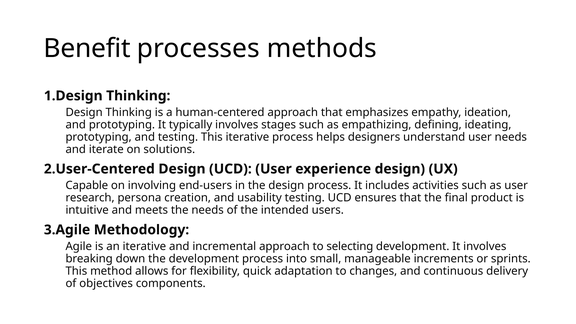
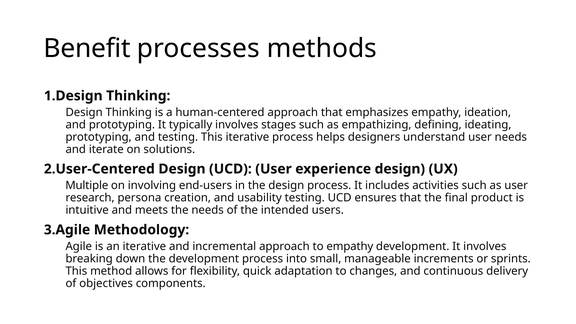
Capable: Capable -> Multiple
to selecting: selecting -> empathy
